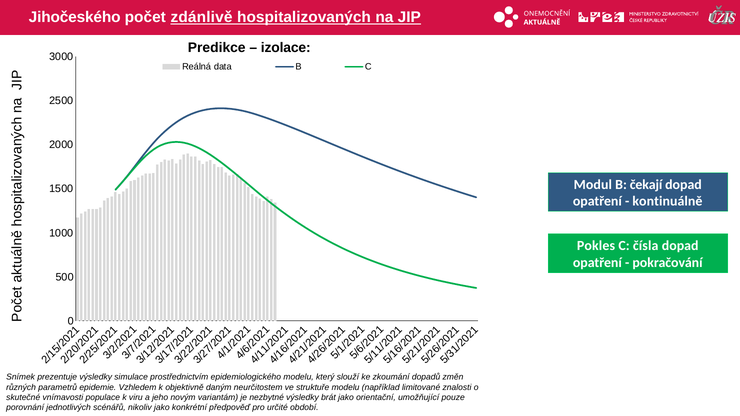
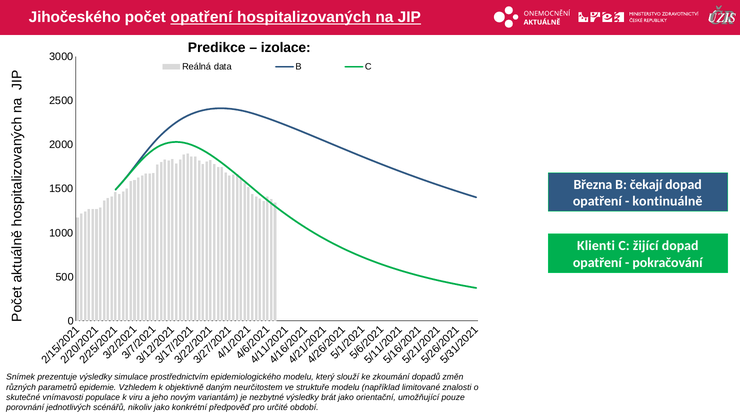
počet zdánlivě: zdánlivě -> opatření
Modul: Modul -> Března
Pokles: Pokles -> Klienti
čísla: čísla -> žijící
